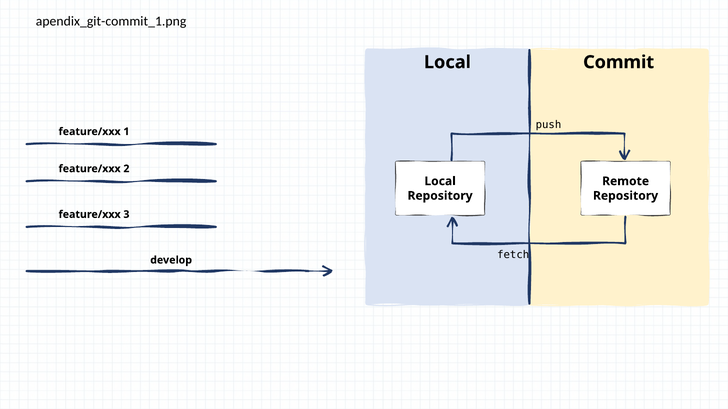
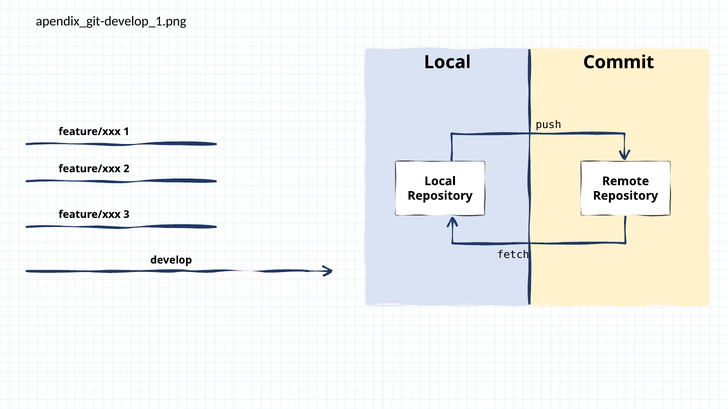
apendix_git-commit_1.png: apendix_git-commit_1.png -> apendix_git-develop_1.png
